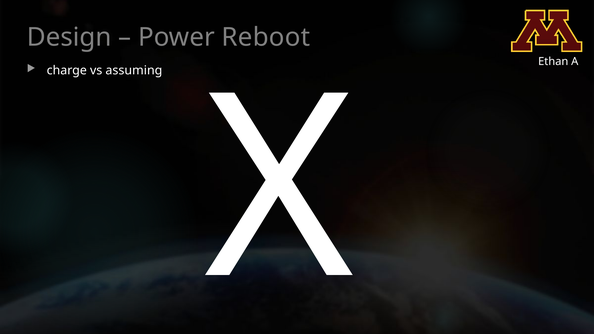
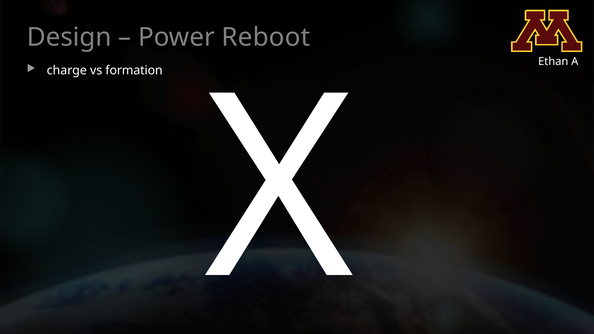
assuming: assuming -> formation
